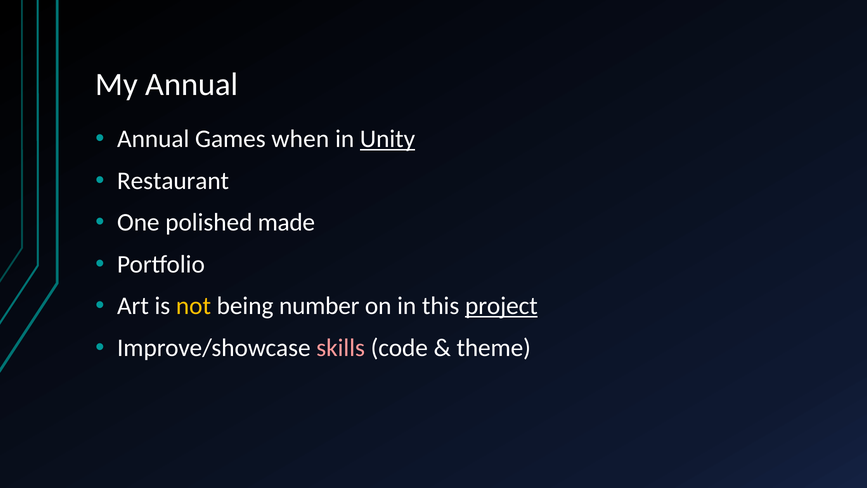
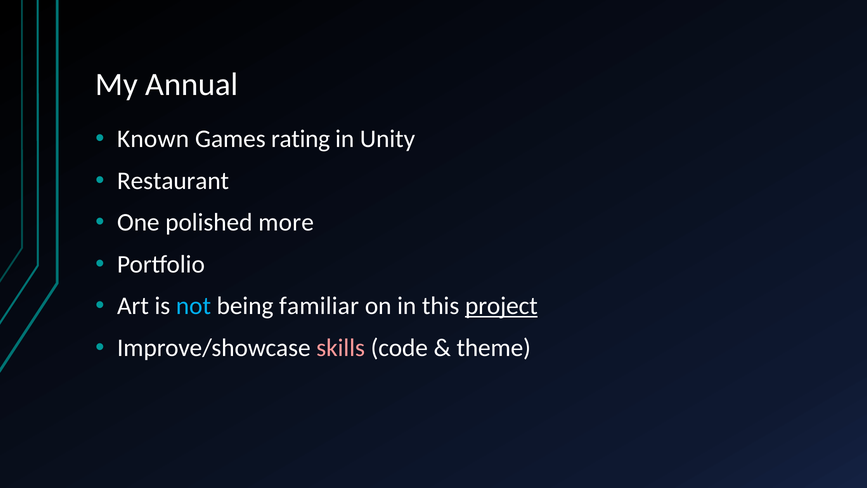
Annual at (153, 139): Annual -> Known
when: when -> rating
Unity underline: present -> none
made: made -> more
not colour: yellow -> light blue
number: number -> familiar
